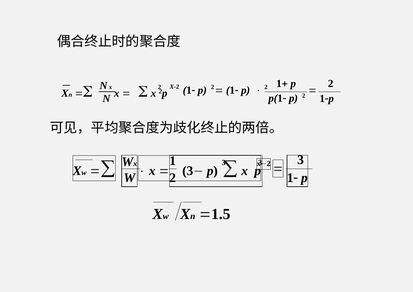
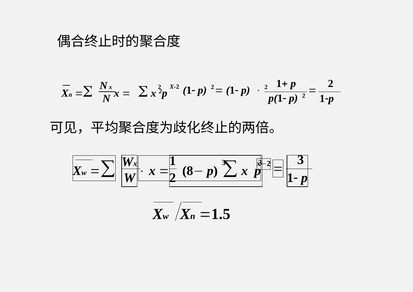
3 at (188, 171): 3 -> 8
